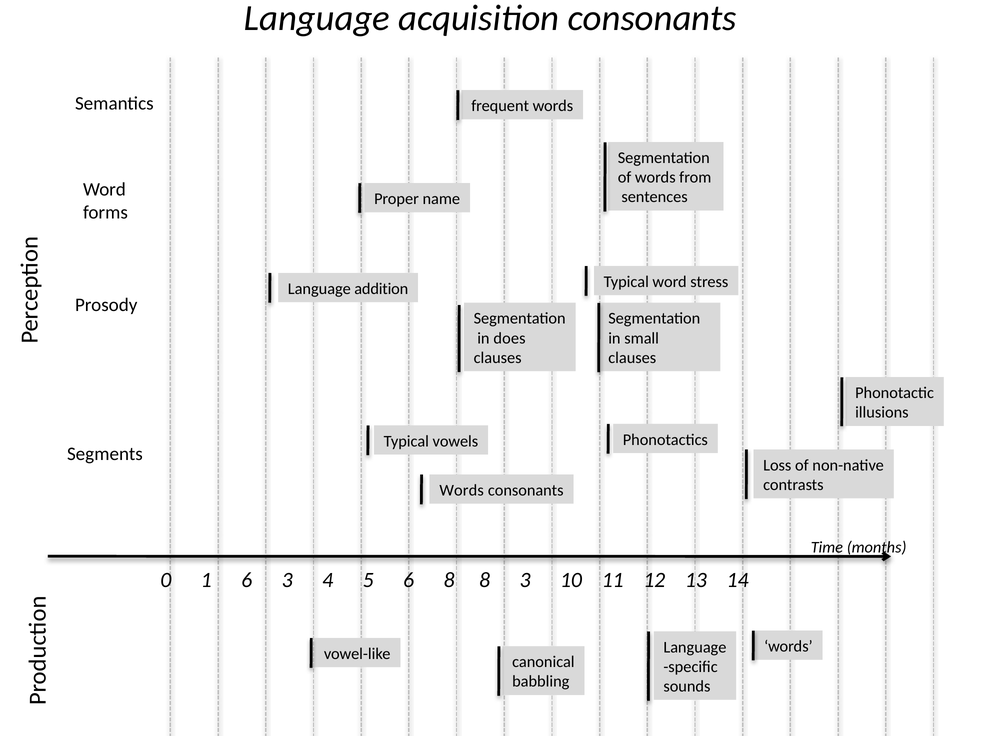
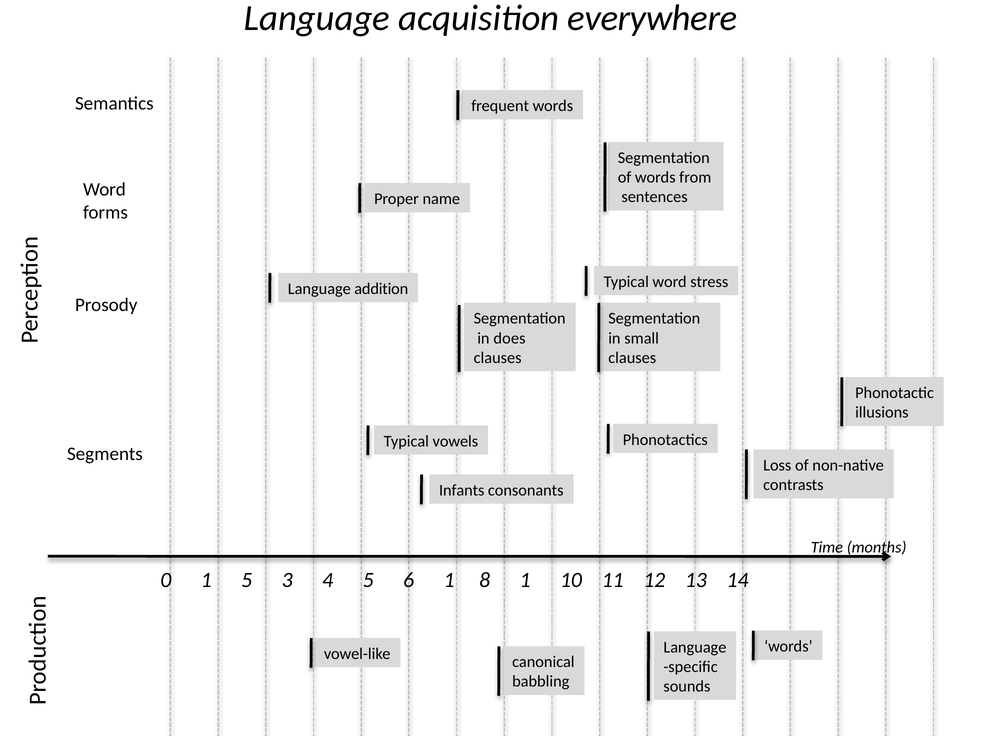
acquisition consonants: consonants -> everywhere
Words at (462, 490): Words -> Infants
1 6: 6 -> 5
6 8: 8 -> 1
8 3: 3 -> 1
